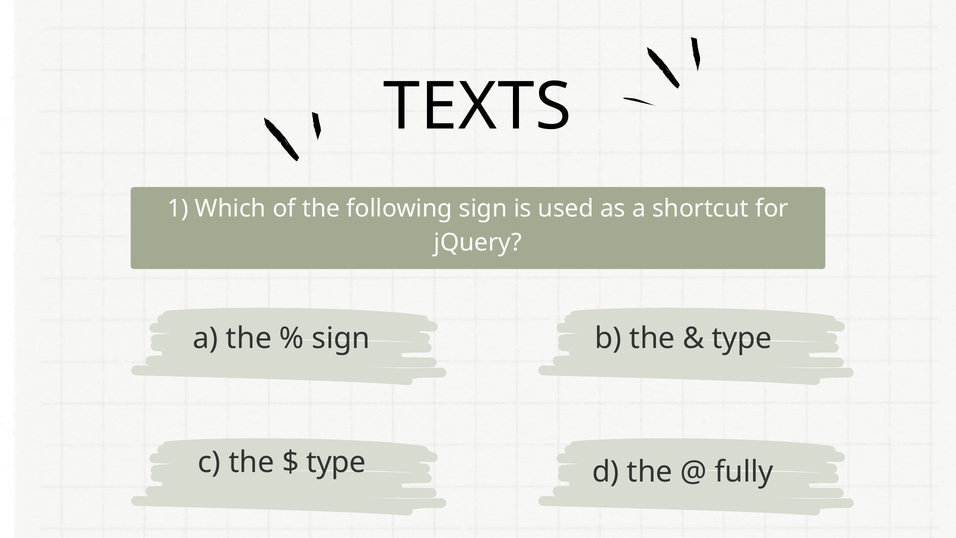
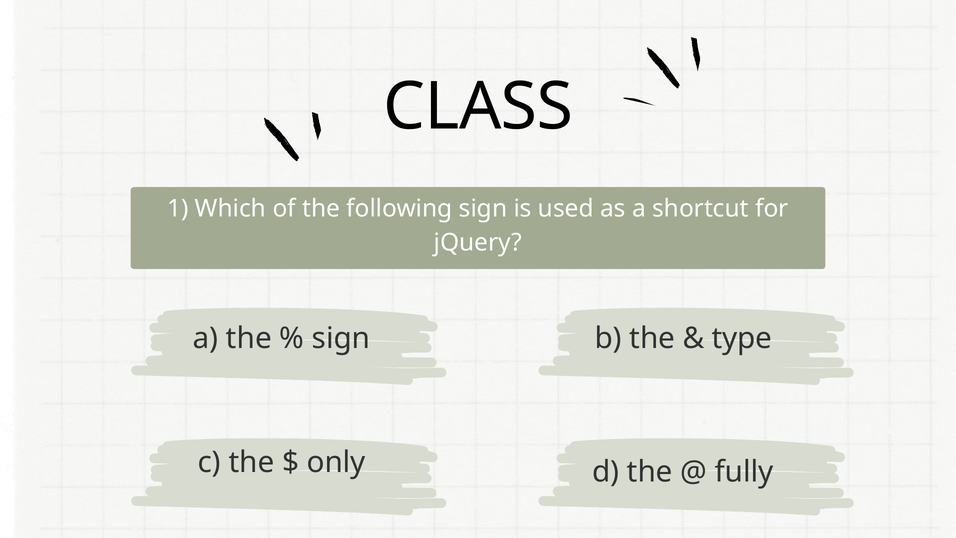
TEXTS: TEXTS -> CLASS
type at (336, 462): type -> only
